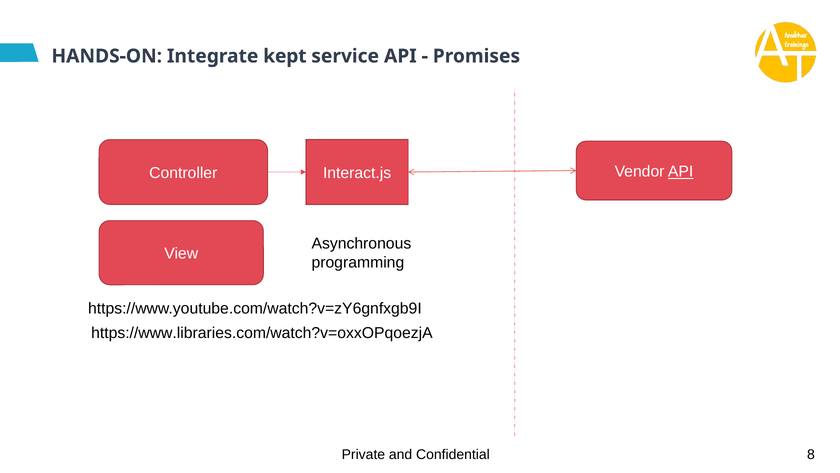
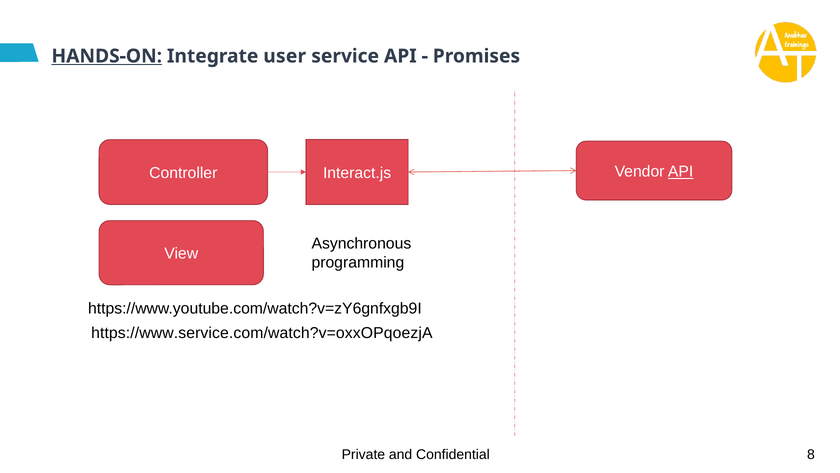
HANDS-ON underline: none -> present
kept: kept -> user
https://www.libraries.com/watch?v=oxxOPqoezjA: https://www.libraries.com/watch?v=oxxOPqoezjA -> https://www.service.com/watch?v=oxxOPqoezjA
